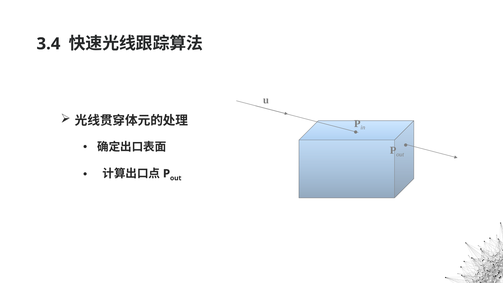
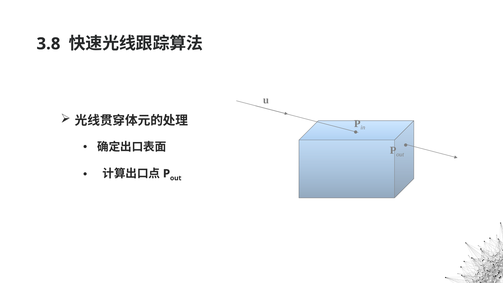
3.4: 3.4 -> 3.8
